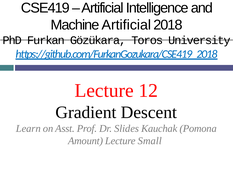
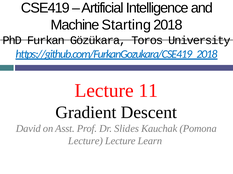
Machine Artificial: Artificial -> Starting
12: 12 -> 11
Learn: Learn -> David
Amount at (86, 141): Amount -> Lecture
Small: Small -> Learn
